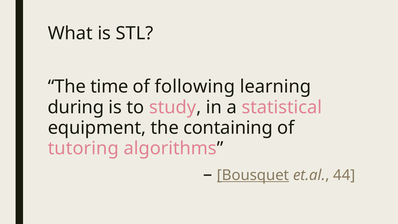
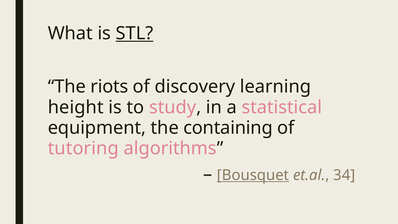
STL underline: none -> present
time: time -> riots
following: following -> discovery
during: during -> height
44: 44 -> 34
